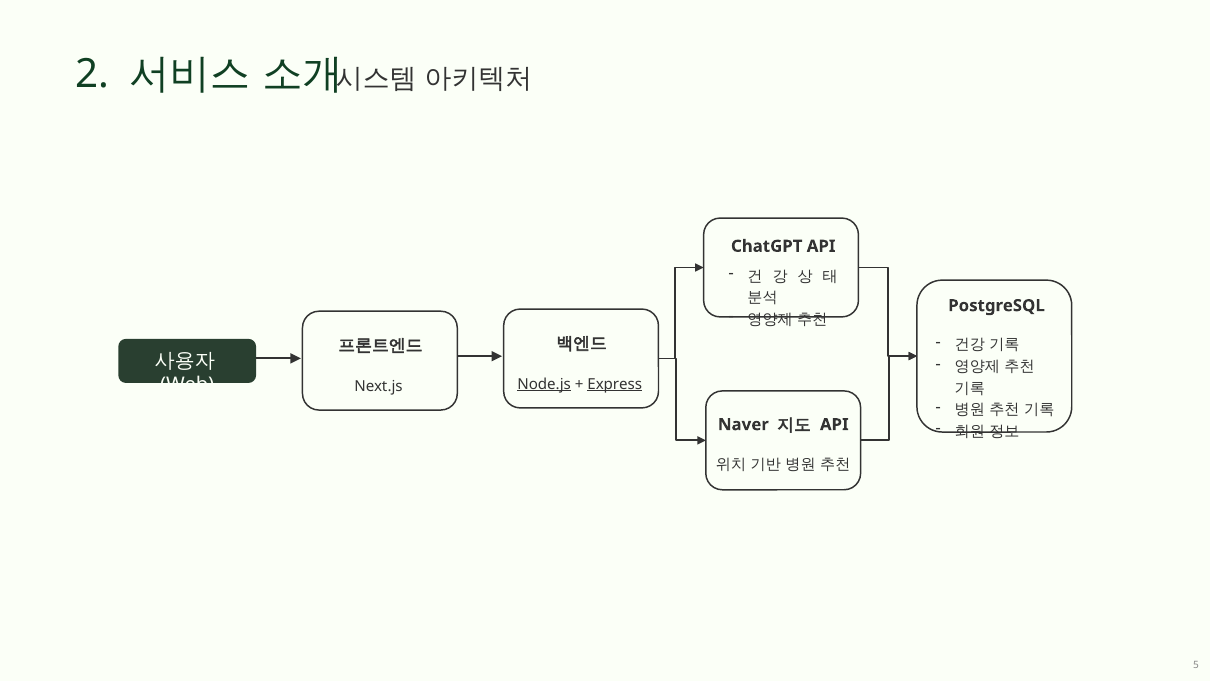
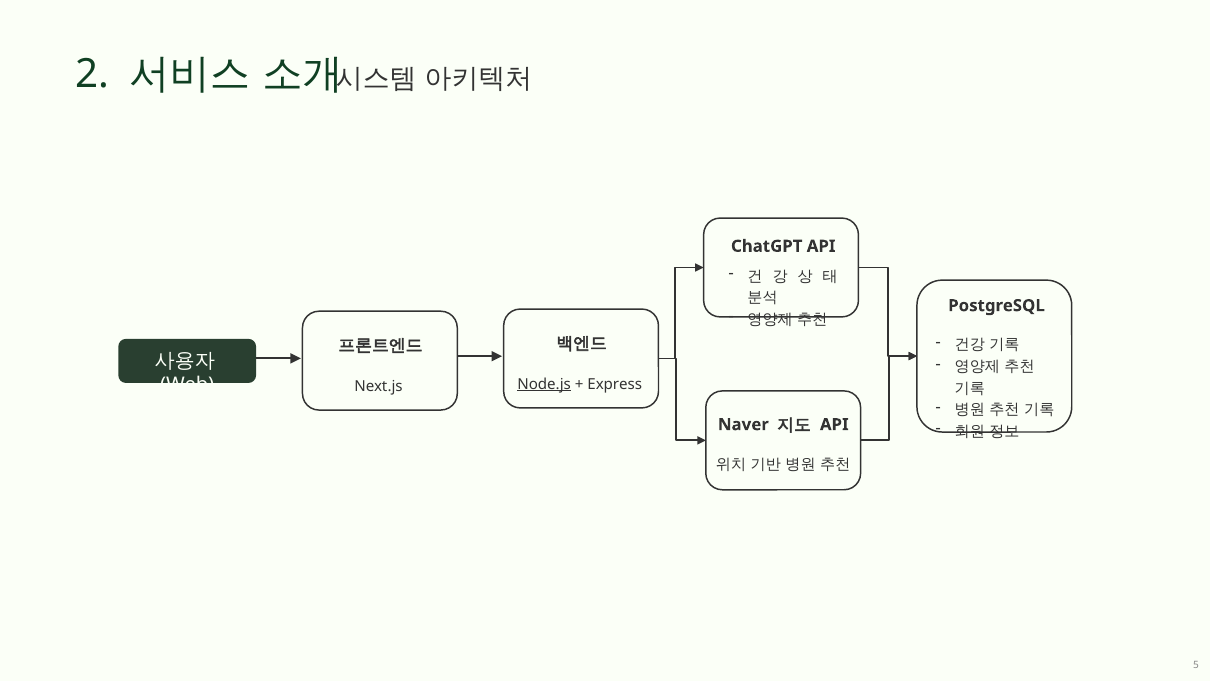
Express underline: present -> none
